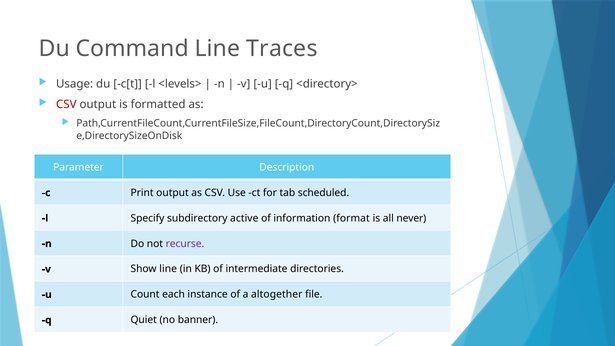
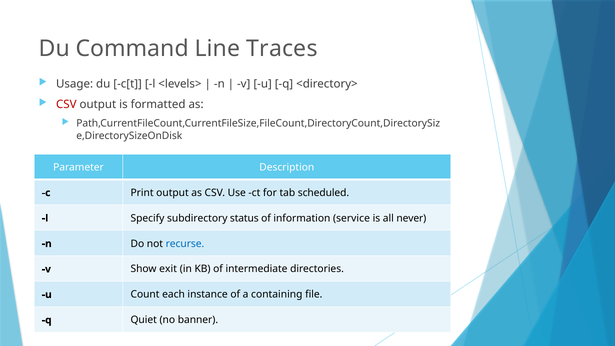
active: active -> status
format: format -> service
recurse colour: purple -> blue
Show line: line -> exit
altogether: altogether -> containing
